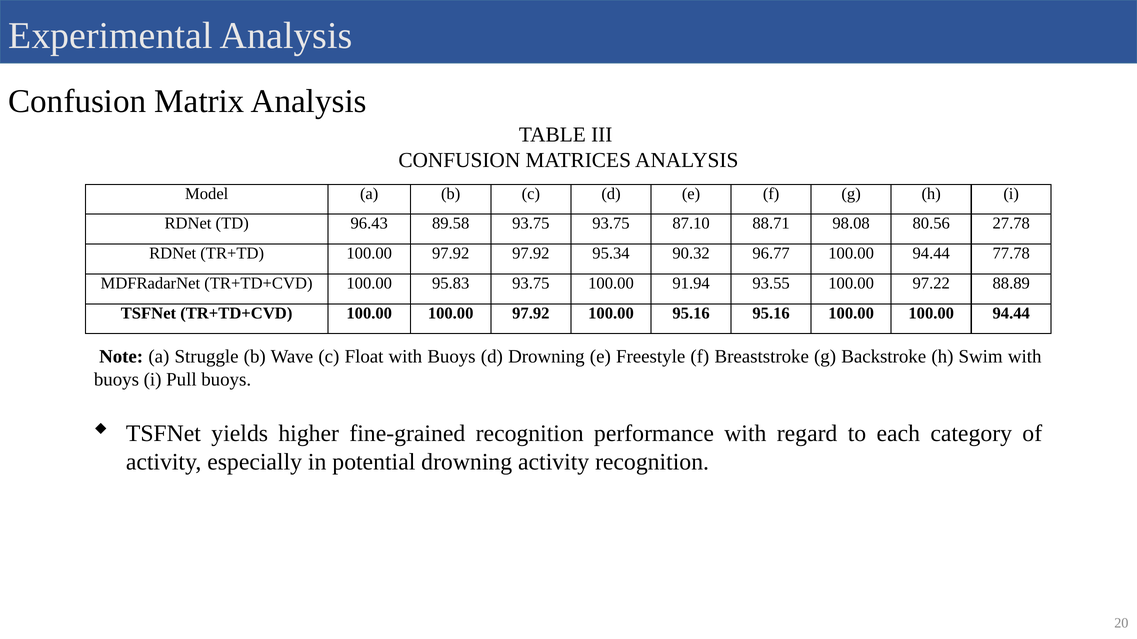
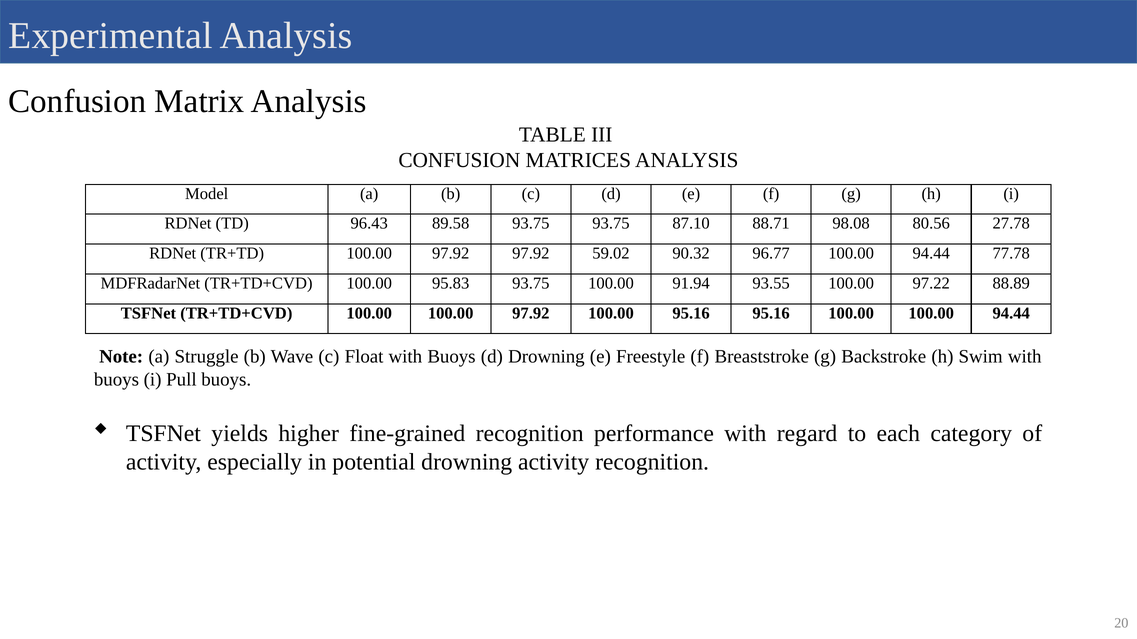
95.34: 95.34 -> 59.02
